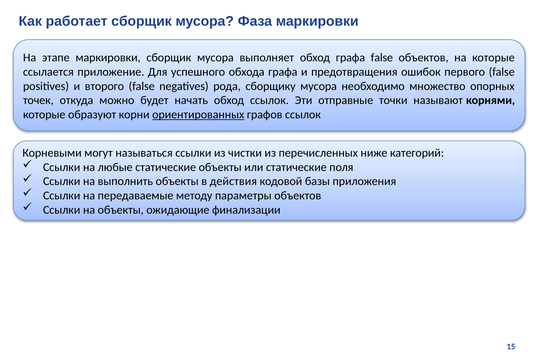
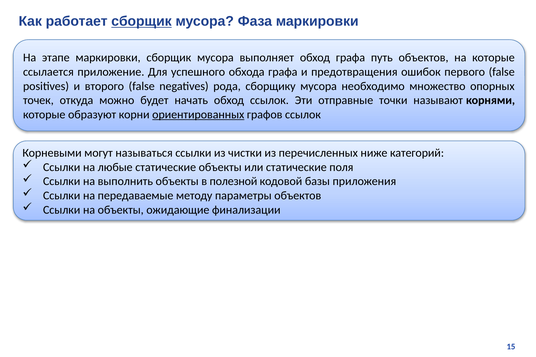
сборщик at (141, 21) underline: none -> present
графа false: false -> путь
действия: действия -> полезной
